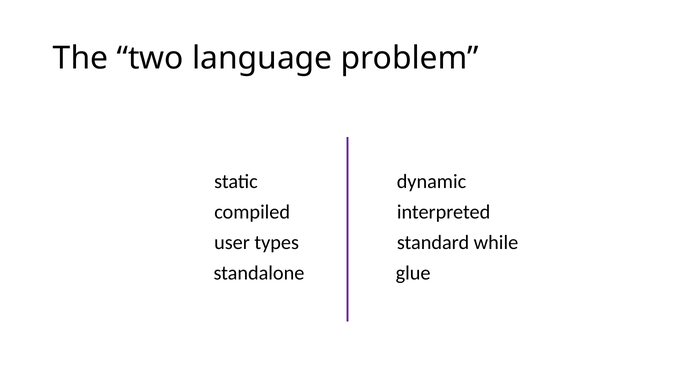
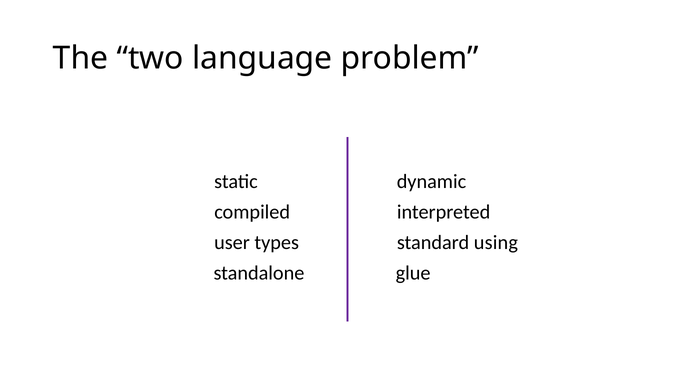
while: while -> using
